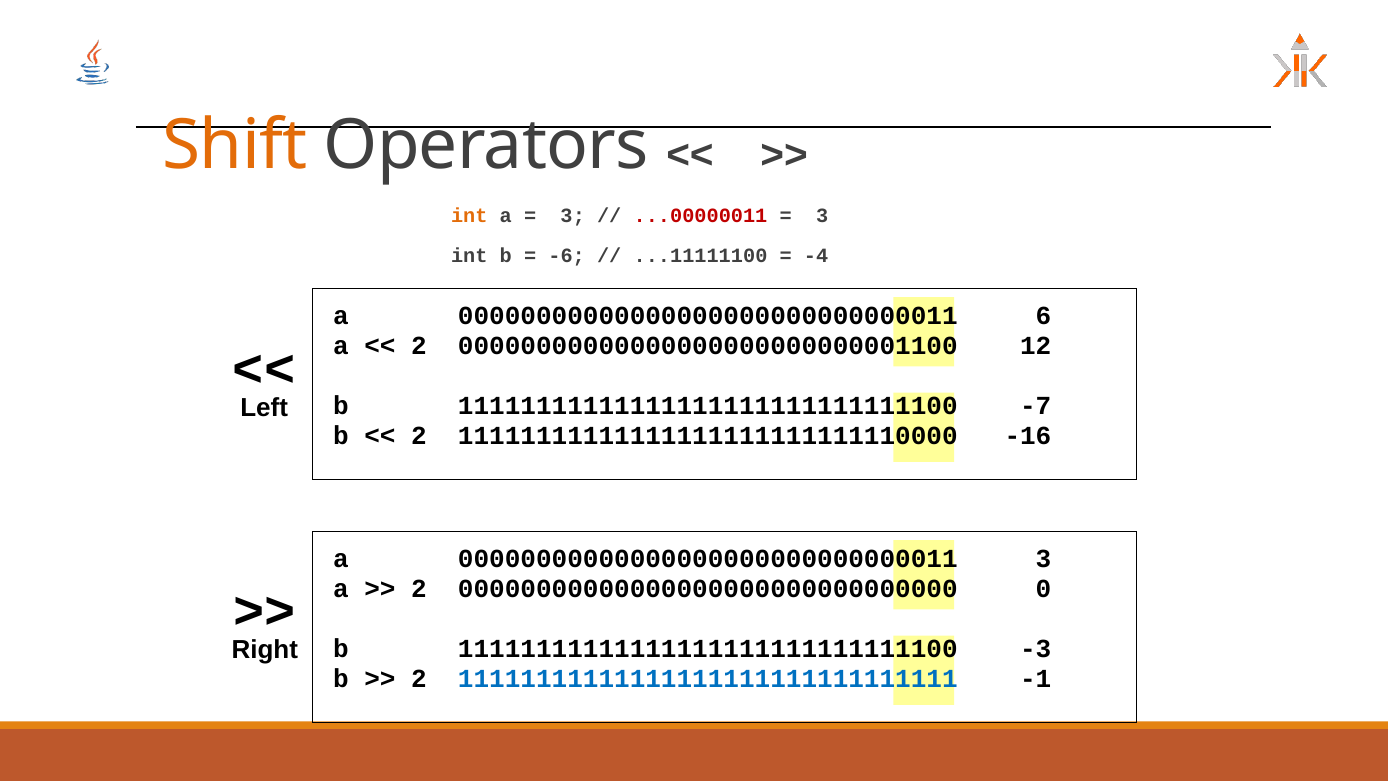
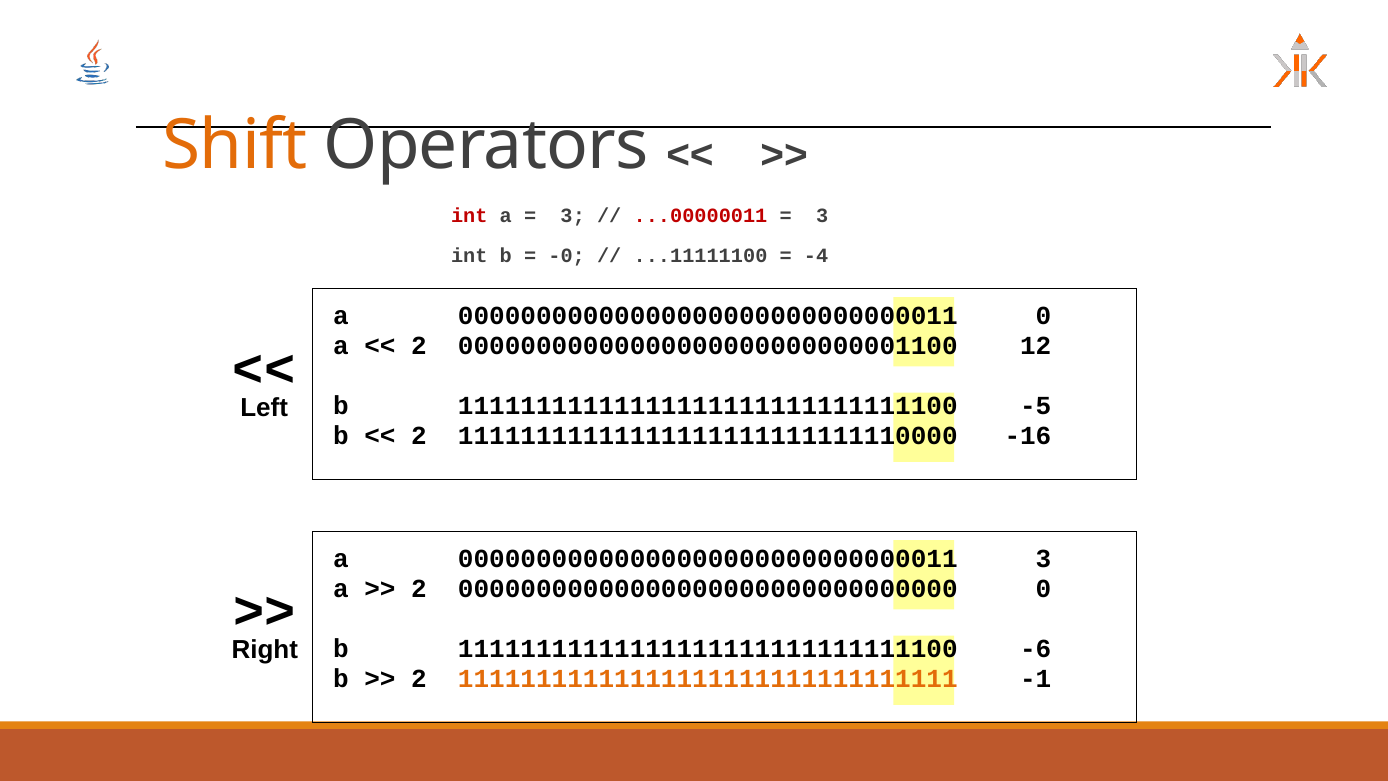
int at (469, 216) colour: orange -> red
-6: -6 -> -0
00000000000000000000000000000011 6: 6 -> 0
-7: -7 -> -5
-3: -3 -> -6
11111111111111111111111111111111 colour: blue -> orange
